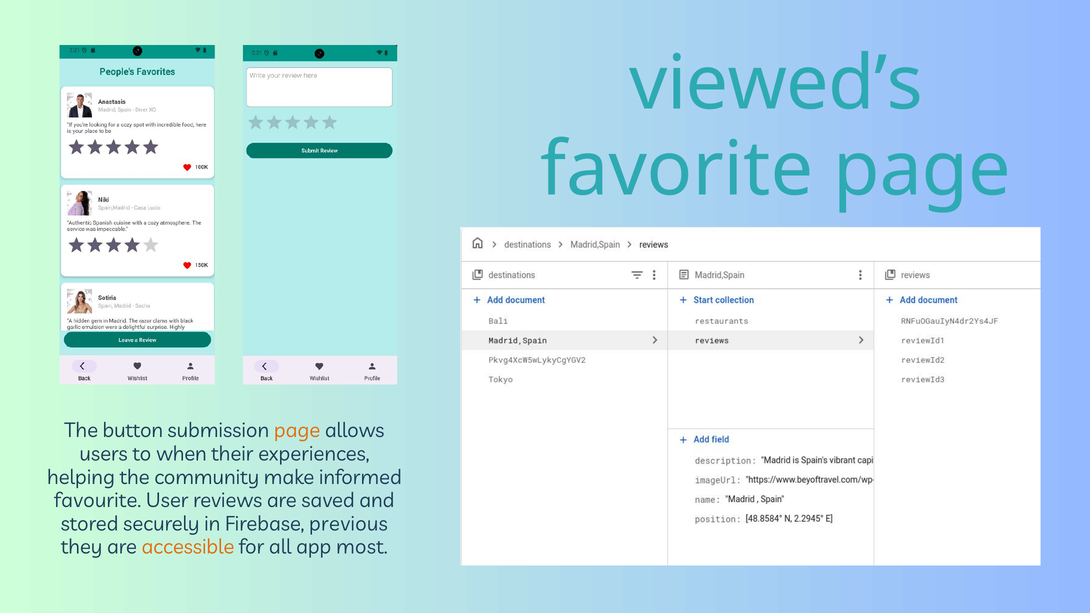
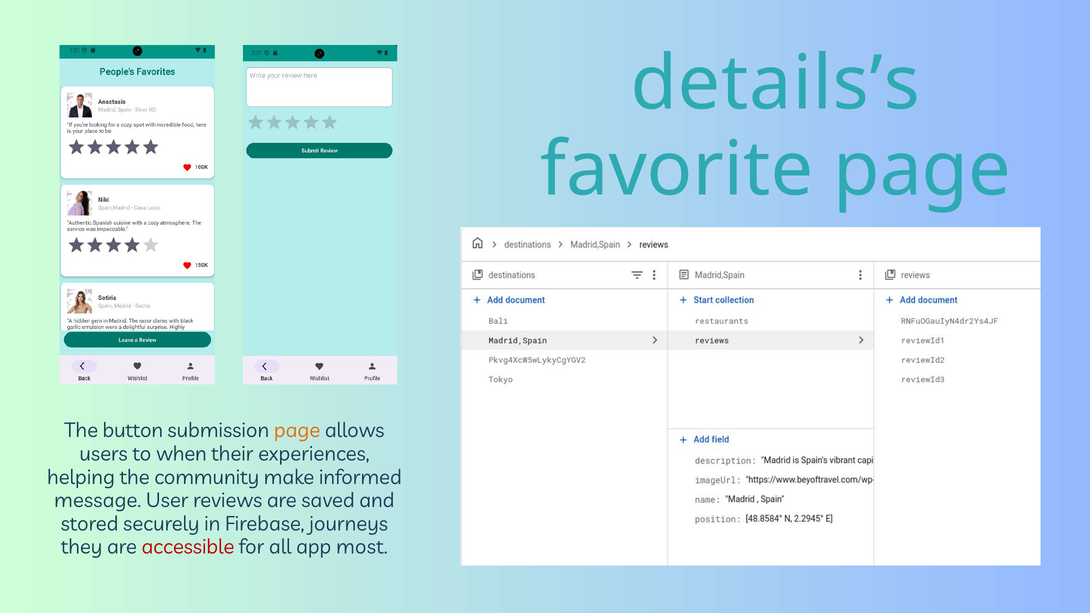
viewed’s: viewed’s -> details’s
favourite: favourite -> message
previous: previous -> journeys
accessible colour: orange -> red
